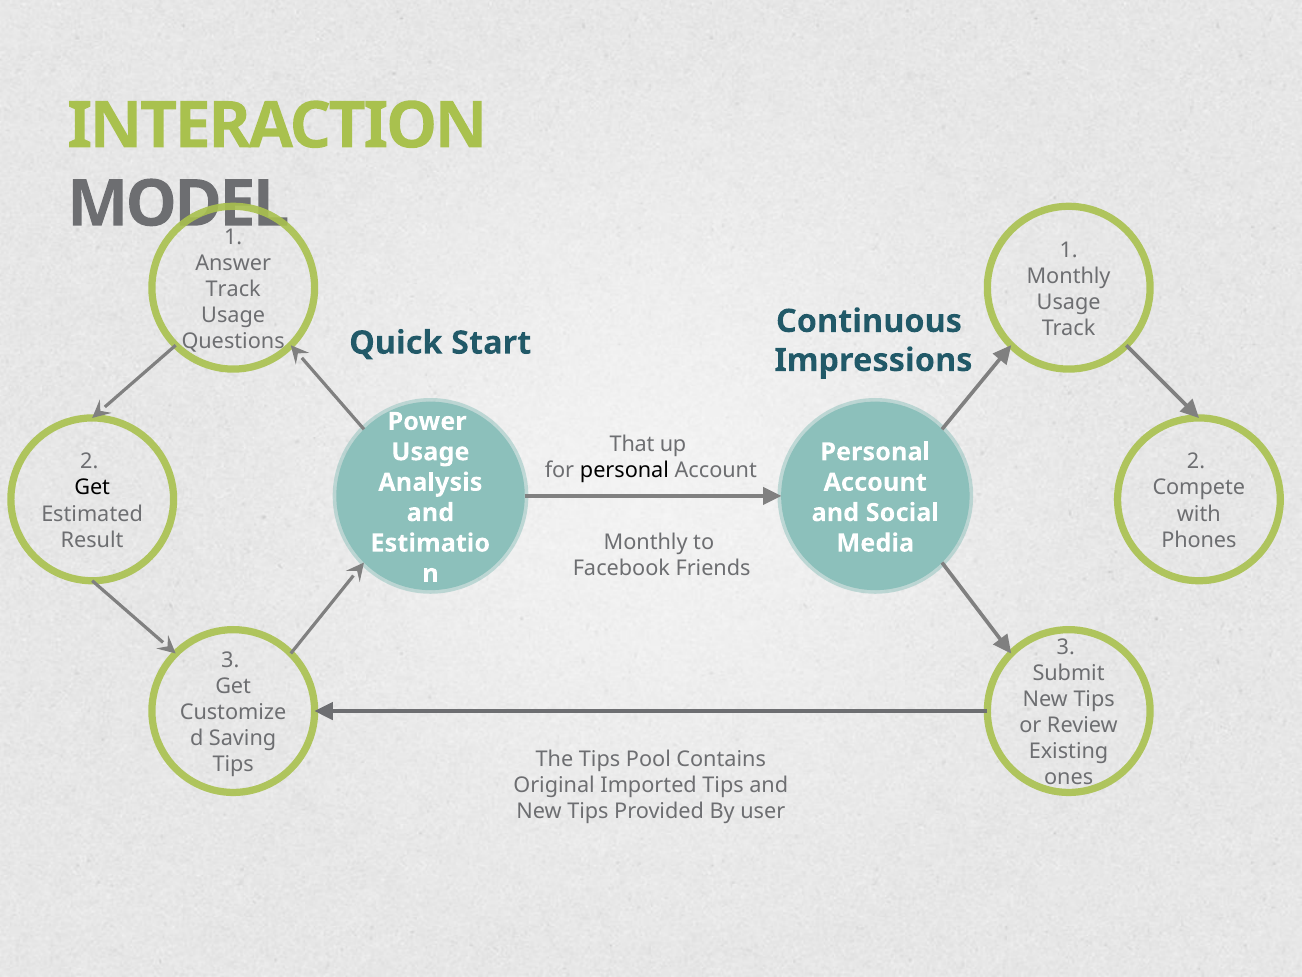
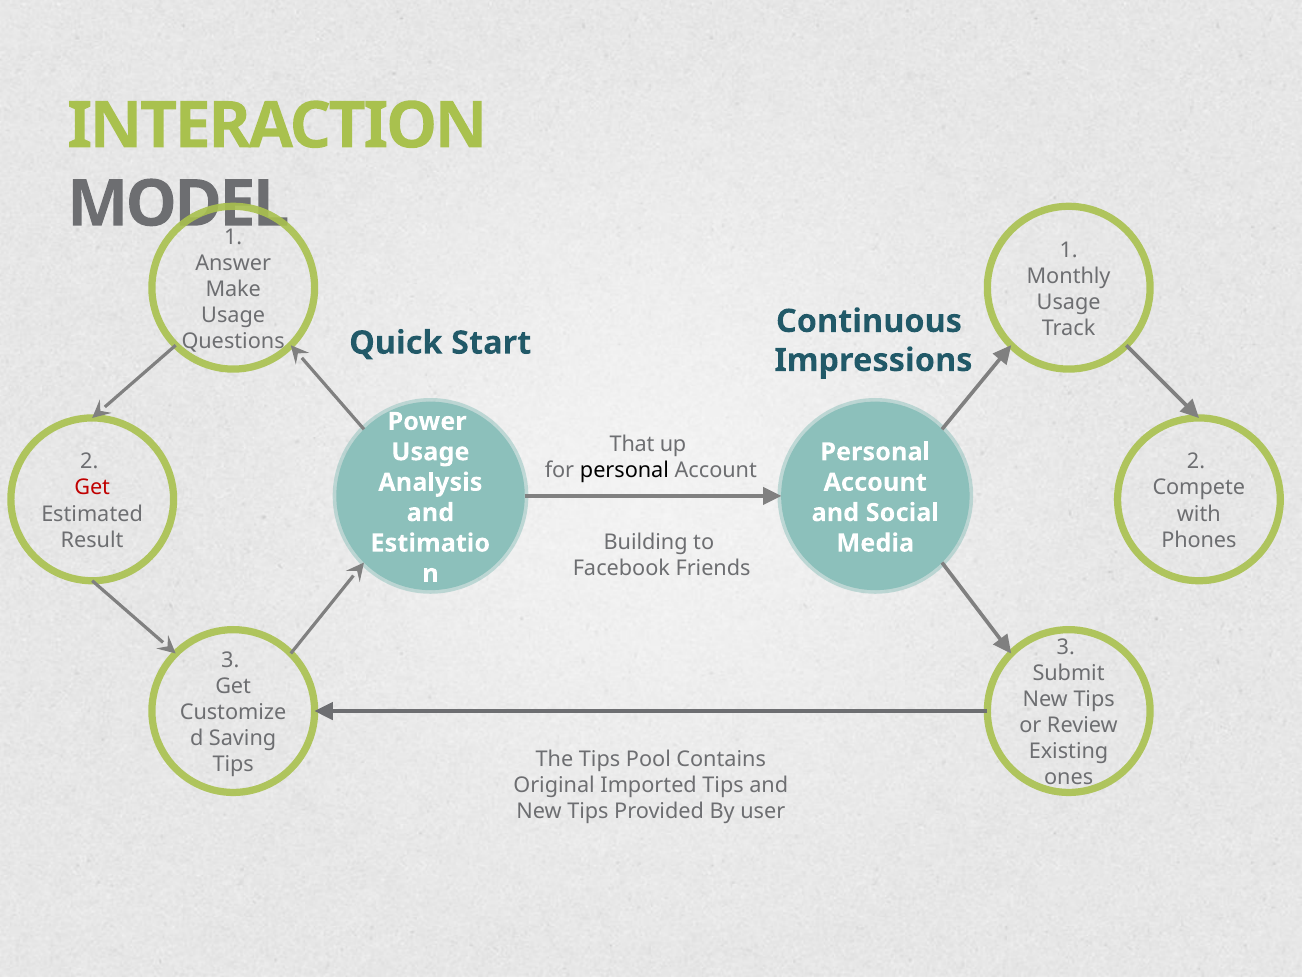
Track at (233, 289): Track -> Make
Get at (92, 488) colour: black -> red
Monthly at (646, 542): Monthly -> Building
